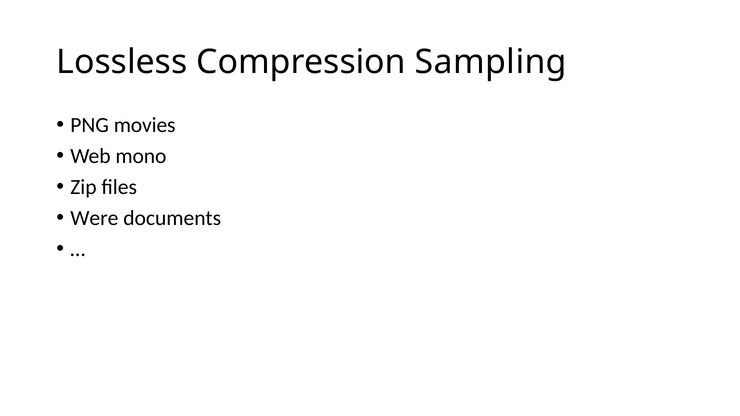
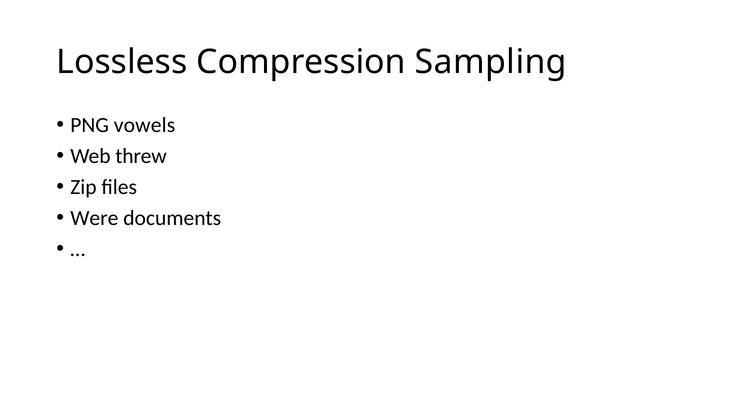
movies: movies -> vowels
mono: mono -> threw
